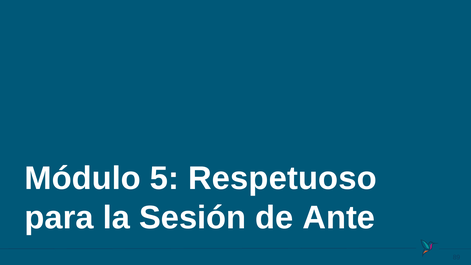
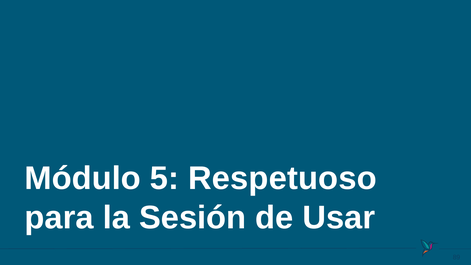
Ante: Ante -> Usar
